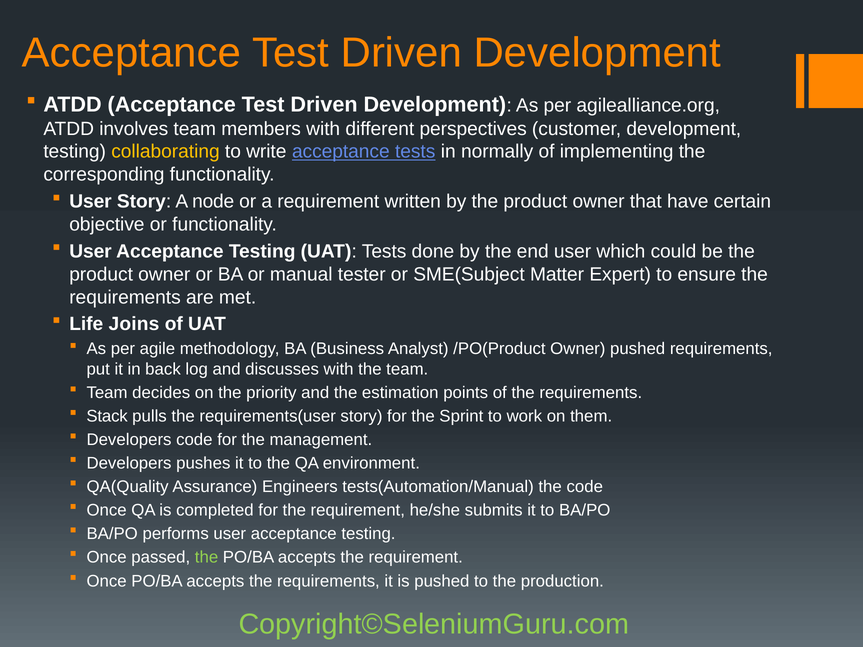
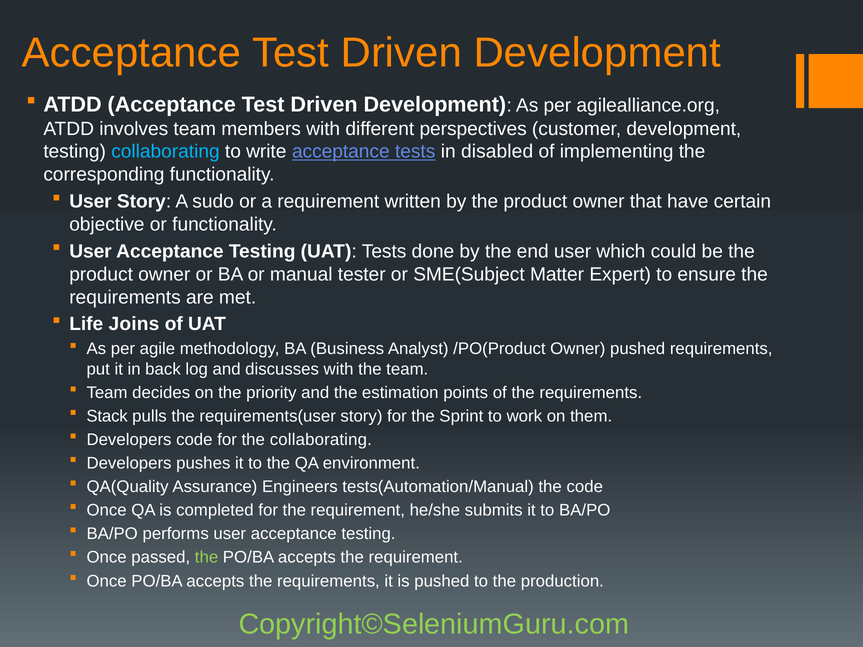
collaborating at (165, 152) colour: yellow -> light blue
normally: normally -> disabled
node: node -> sudo
the management: management -> collaborating
